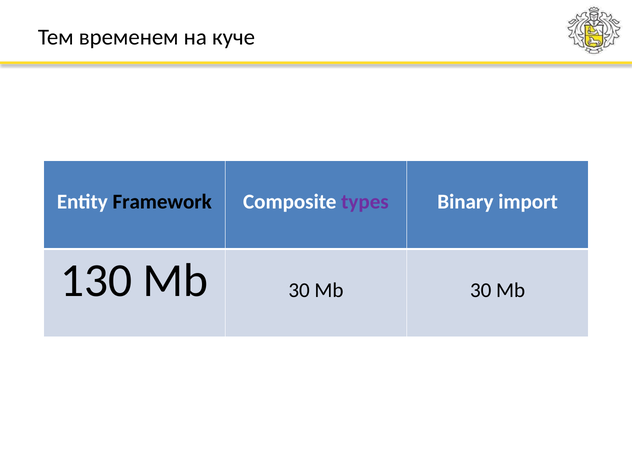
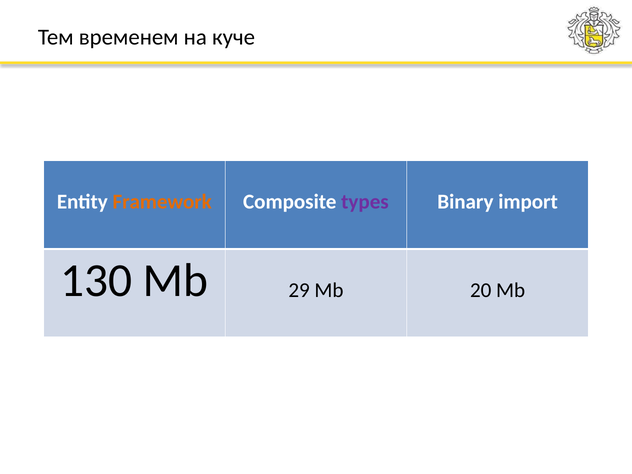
Framework colour: black -> orange
130 Mb 30: 30 -> 29
30 at (481, 290): 30 -> 20
